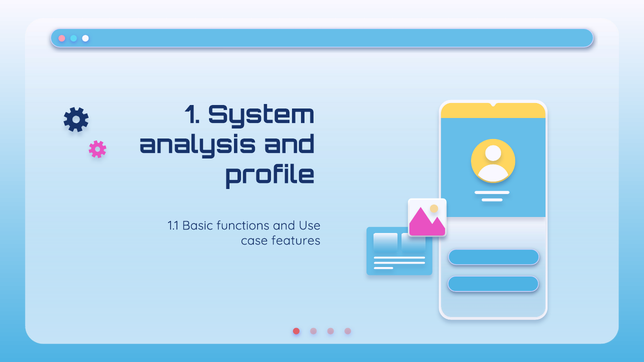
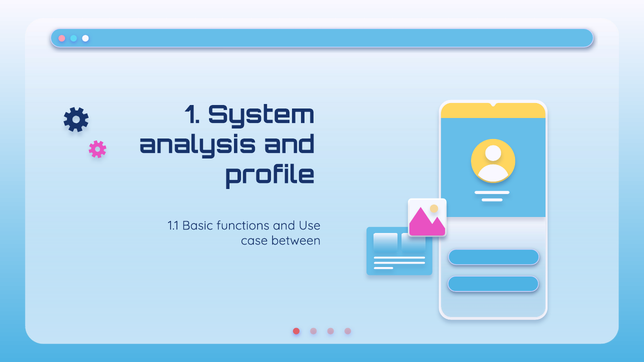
features: features -> between
